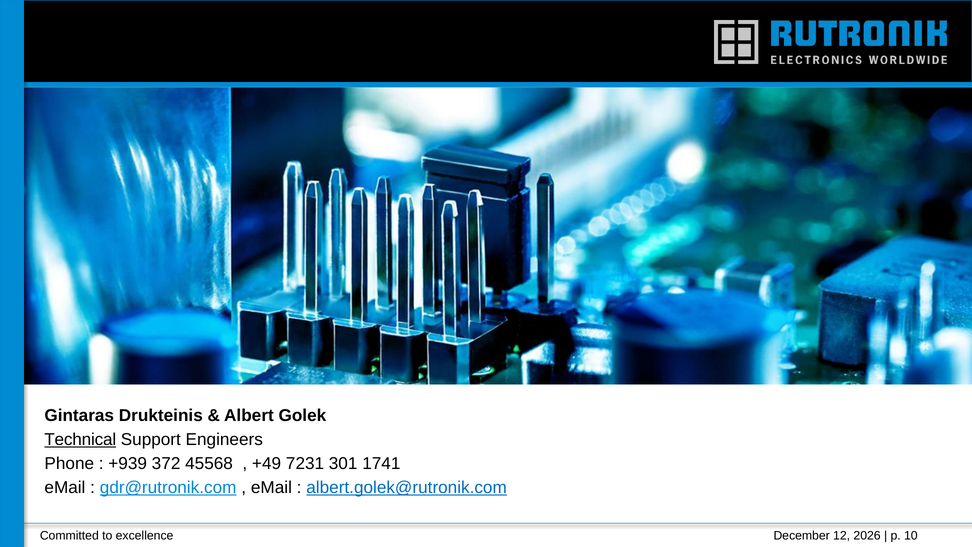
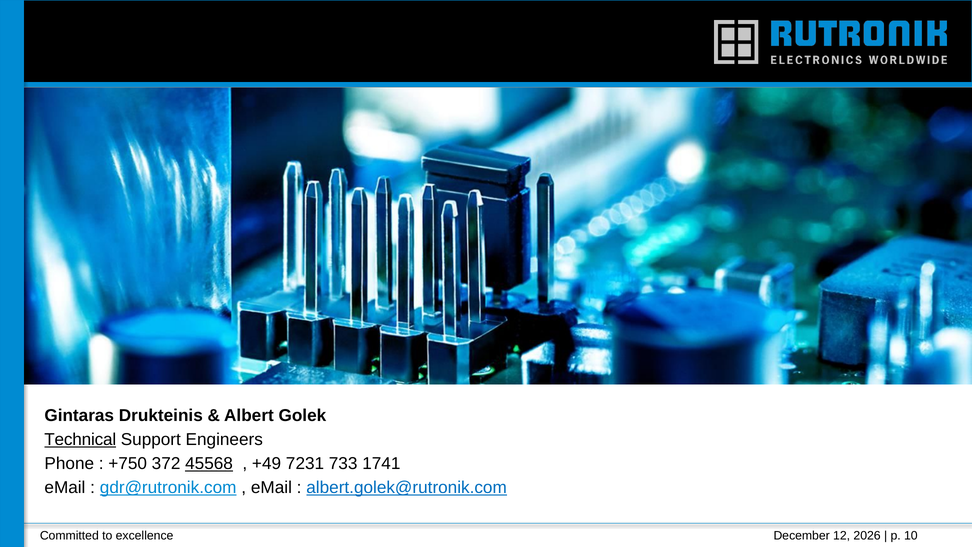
+939: +939 -> +750
45568 underline: none -> present
301: 301 -> 733
